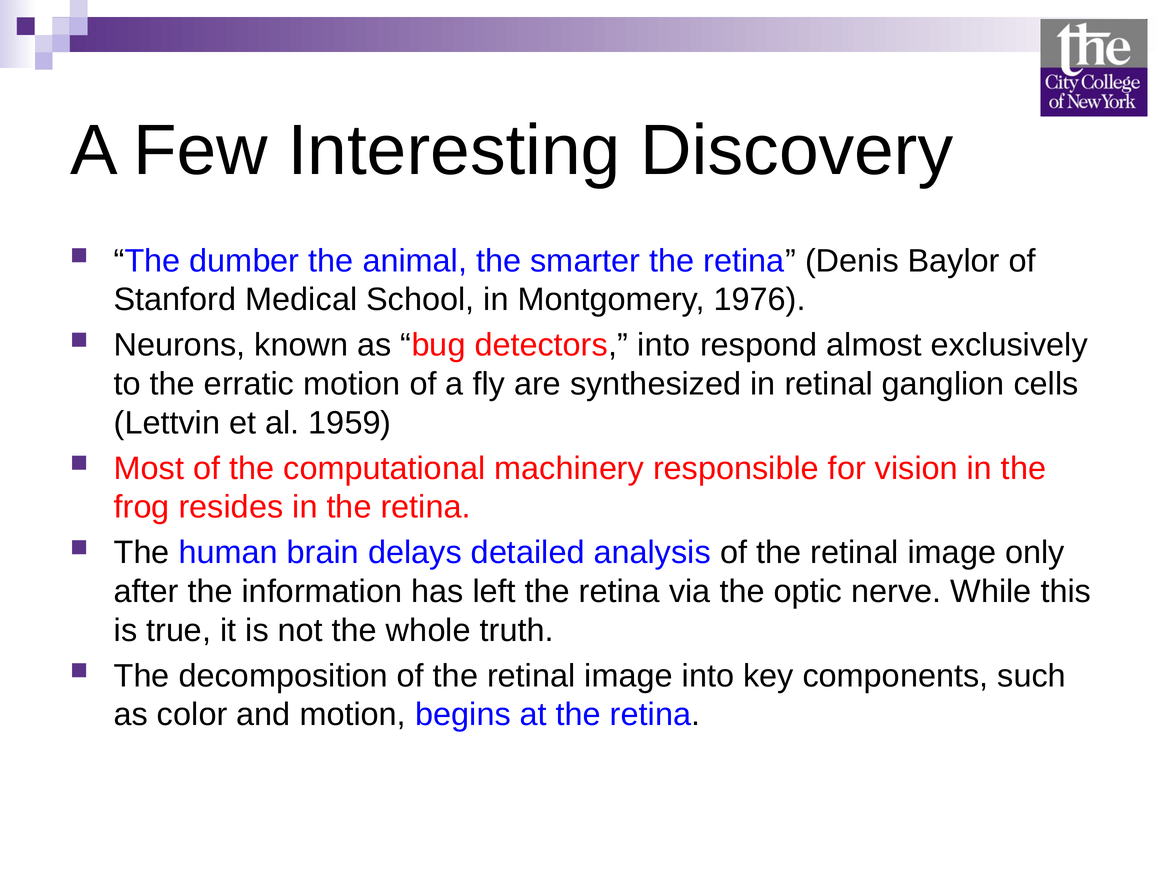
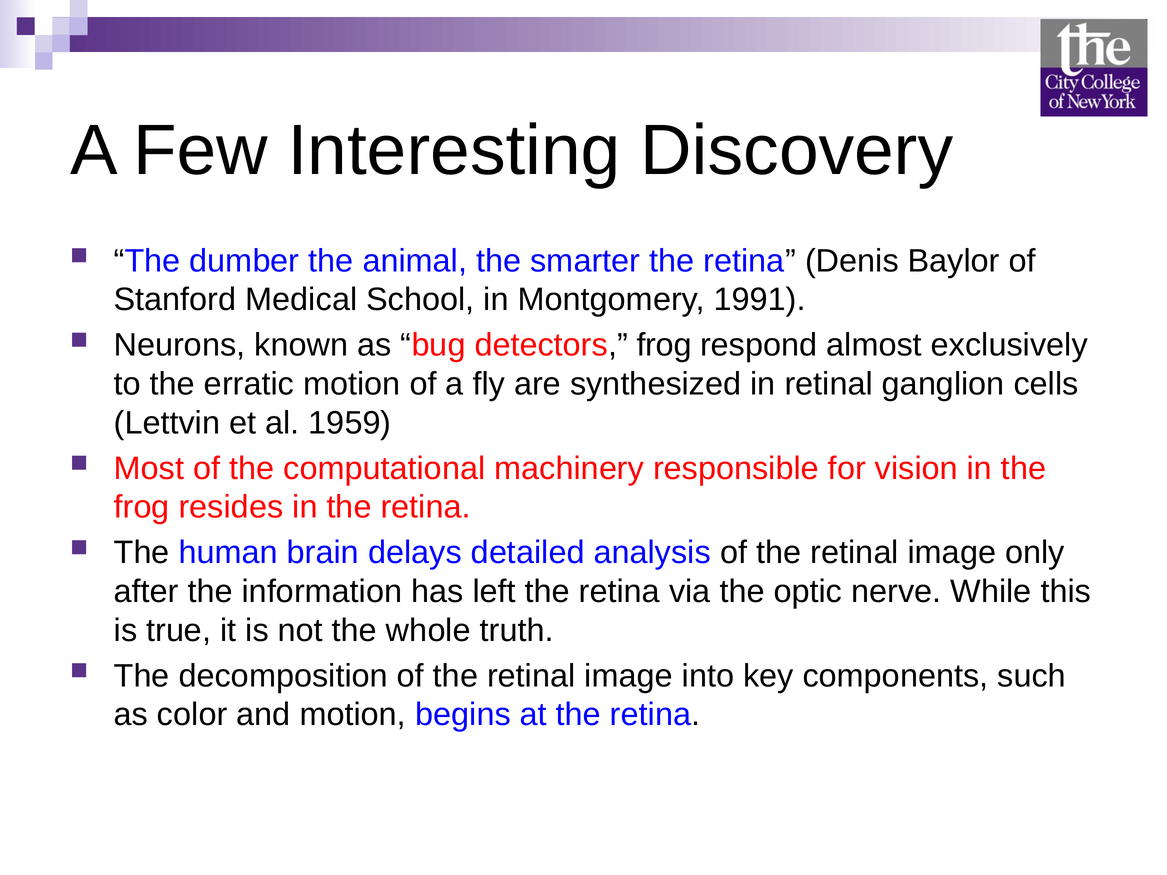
1976: 1976 -> 1991
detectors into: into -> frog
